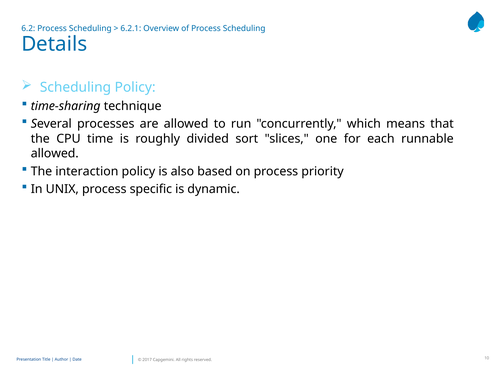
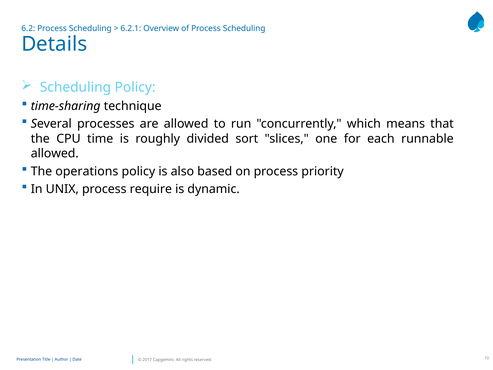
interaction: interaction -> operations
specific: specific -> require
